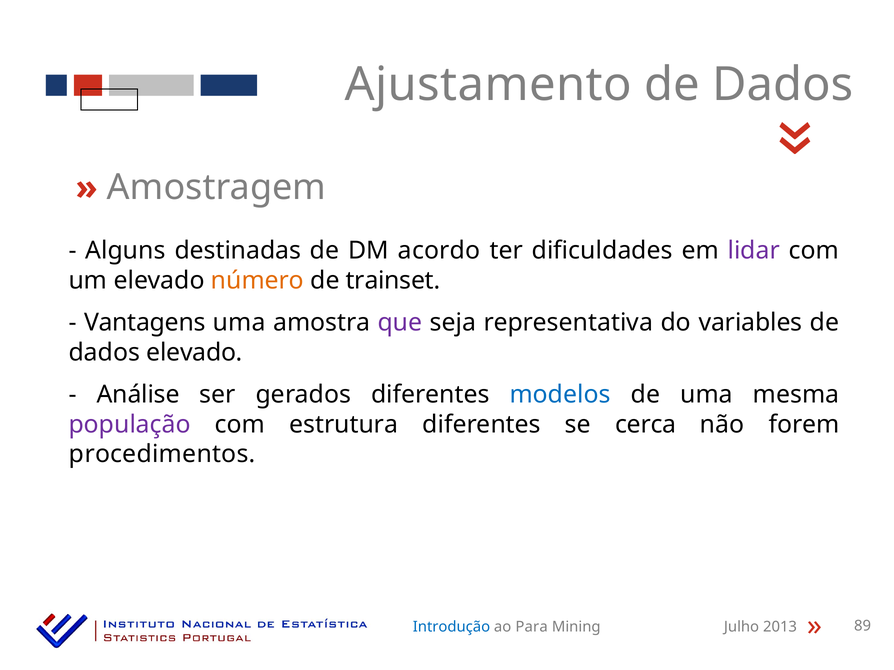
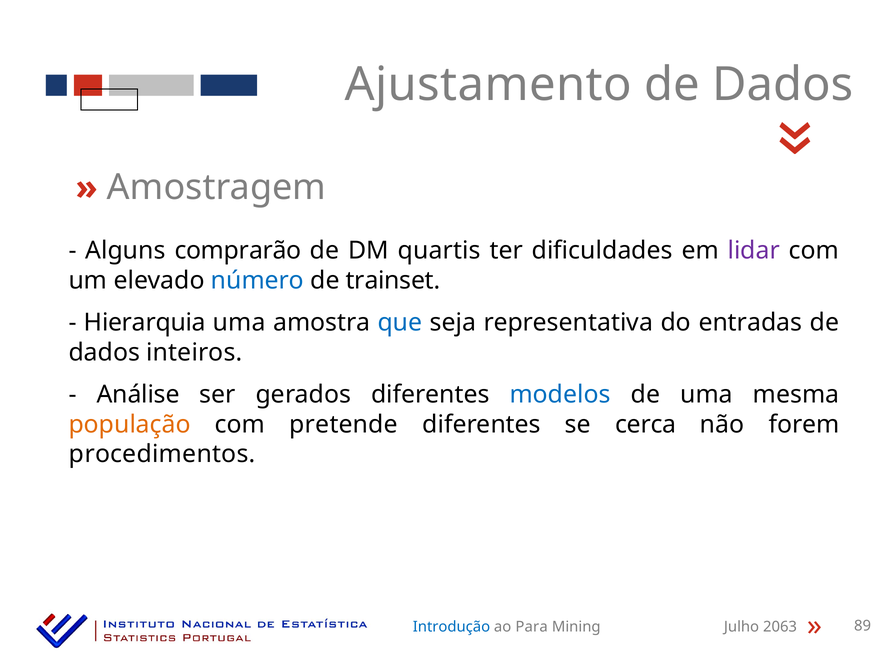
destinadas: destinadas -> comprarão
acordo: acordo -> quartis
número colour: orange -> blue
Vantagens: Vantagens -> Hierarquia
que colour: purple -> blue
variables: variables -> entradas
dados elevado: elevado -> inteiros
população colour: purple -> orange
estrutura: estrutura -> pretende
2013: 2013 -> 2063
